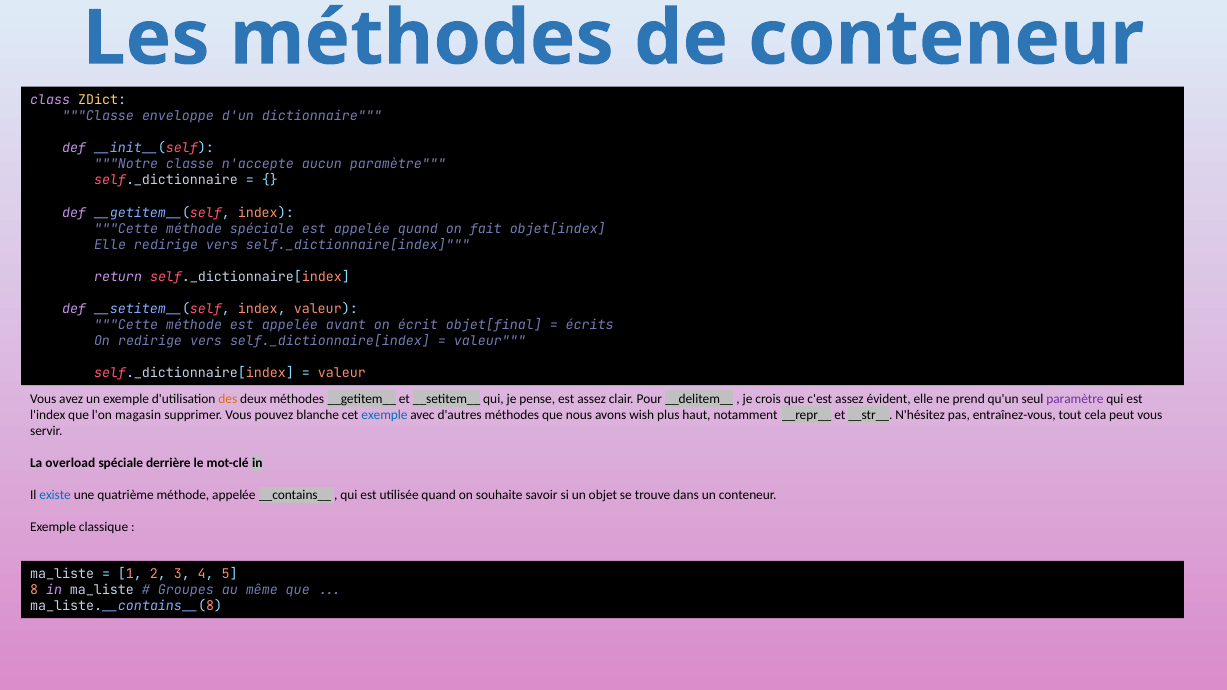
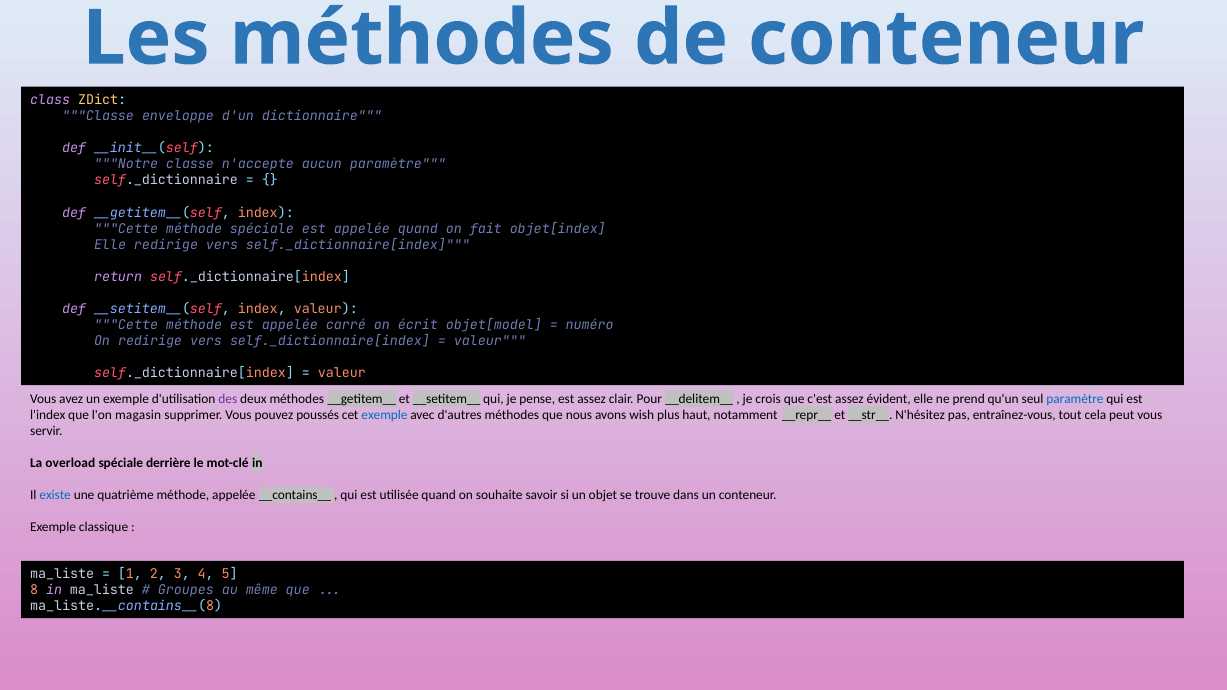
avant: avant -> carré
objet[final: objet[final -> objet[model
écrits: écrits -> numéro
des colour: orange -> purple
paramètre at (1075, 399) colour: purple -> blue
blanche: blanche -> poussés
